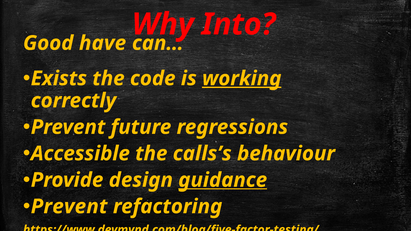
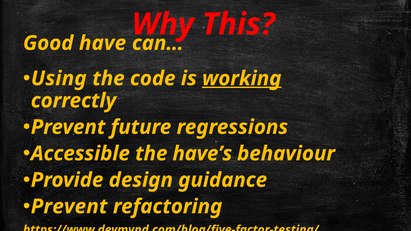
Into: Into -> This
Exists: Exists -> Using
calls’s: calls’s -> have’s
guidance underline: present -> none
